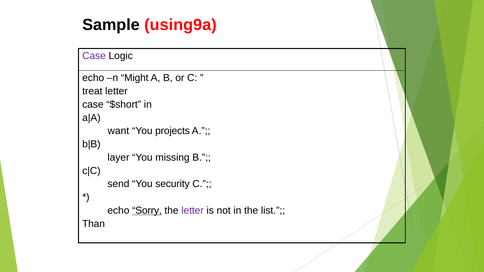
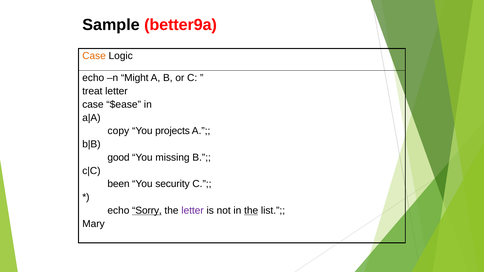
using9a: using9a -> better9a
Case at (94, 56) colour: purple -> orange
$short: $short -> $ease
want: want -> copy
layer: layer -> good
send: send -> been
the at (251, 211) underline: none -> present
Than: Than -> Mary
